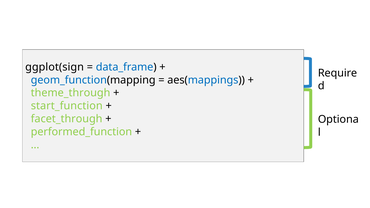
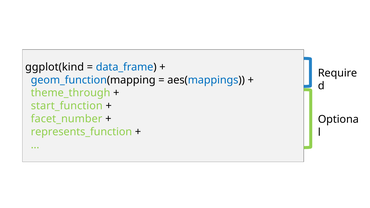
ggplot(sign: ggplot(sign -> ggplot(kind
facet_through: facet_through -> facet_number
performed_function: performed_function -> represents_function
